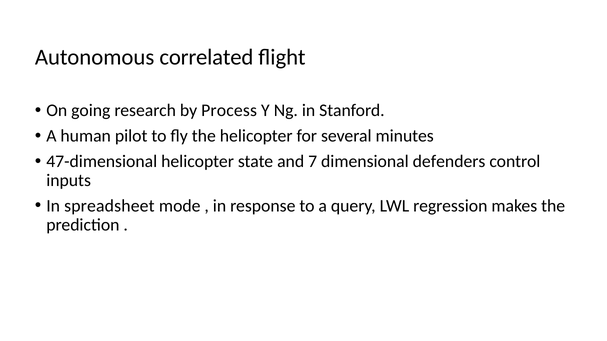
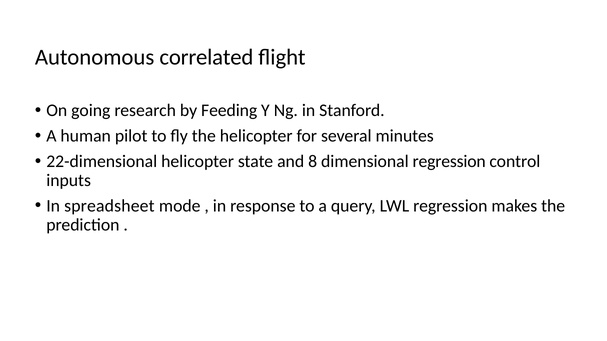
Process: Process -> Feeding
47-dimensional: 47-dimensional -> 22-dimensional
7: 7 -> 8
dimensional defenders: defenders -> regression
